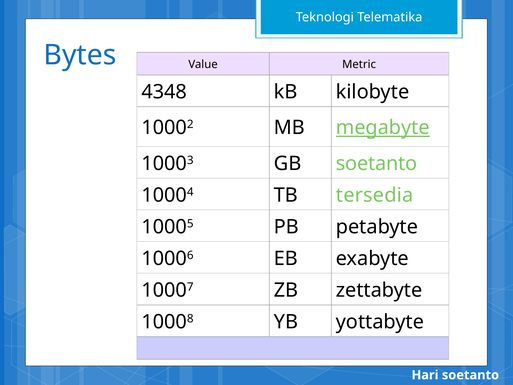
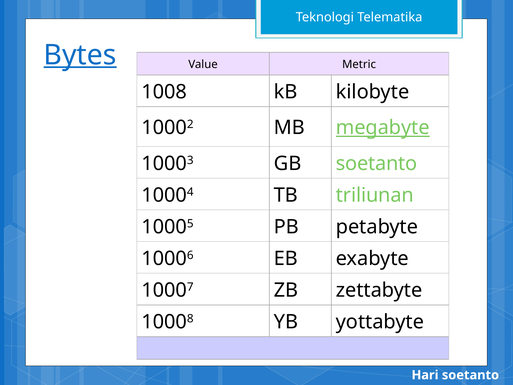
Bytes underline: none -> present
4348: 4348 -> 1008
tersedia: tersedia -> triliunan
